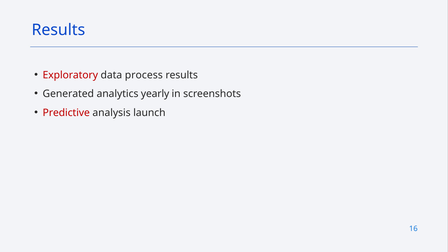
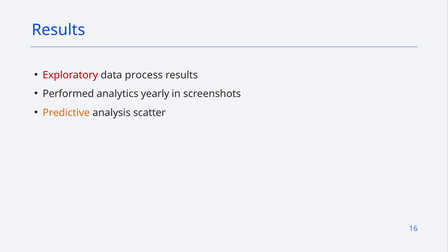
Generated: Generated -> Performed
Predictive colour: red -> orange
launch: launch -> scatter
